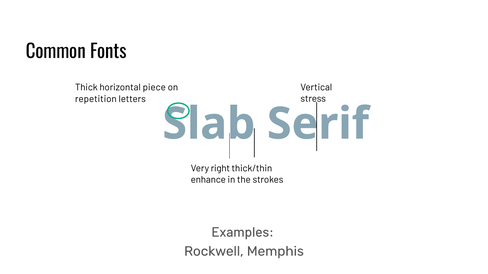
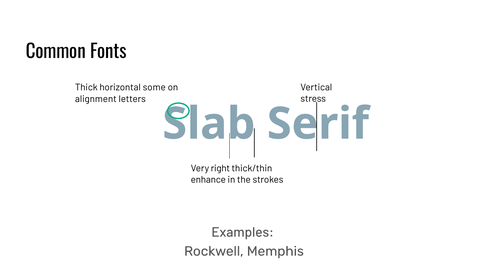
piece: piece -> some
repetition: repetition -> alignment
